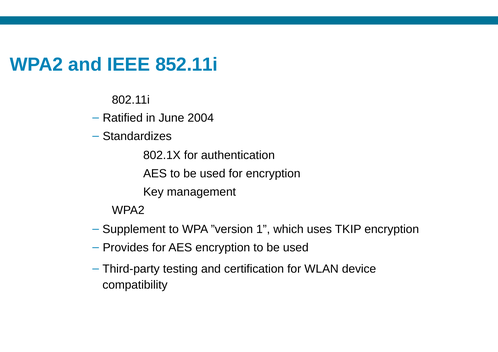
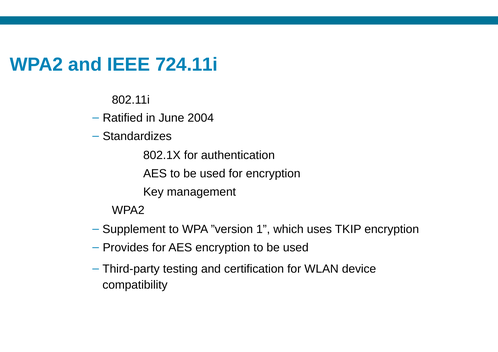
852.11i: 852.11i -> 724.11i
